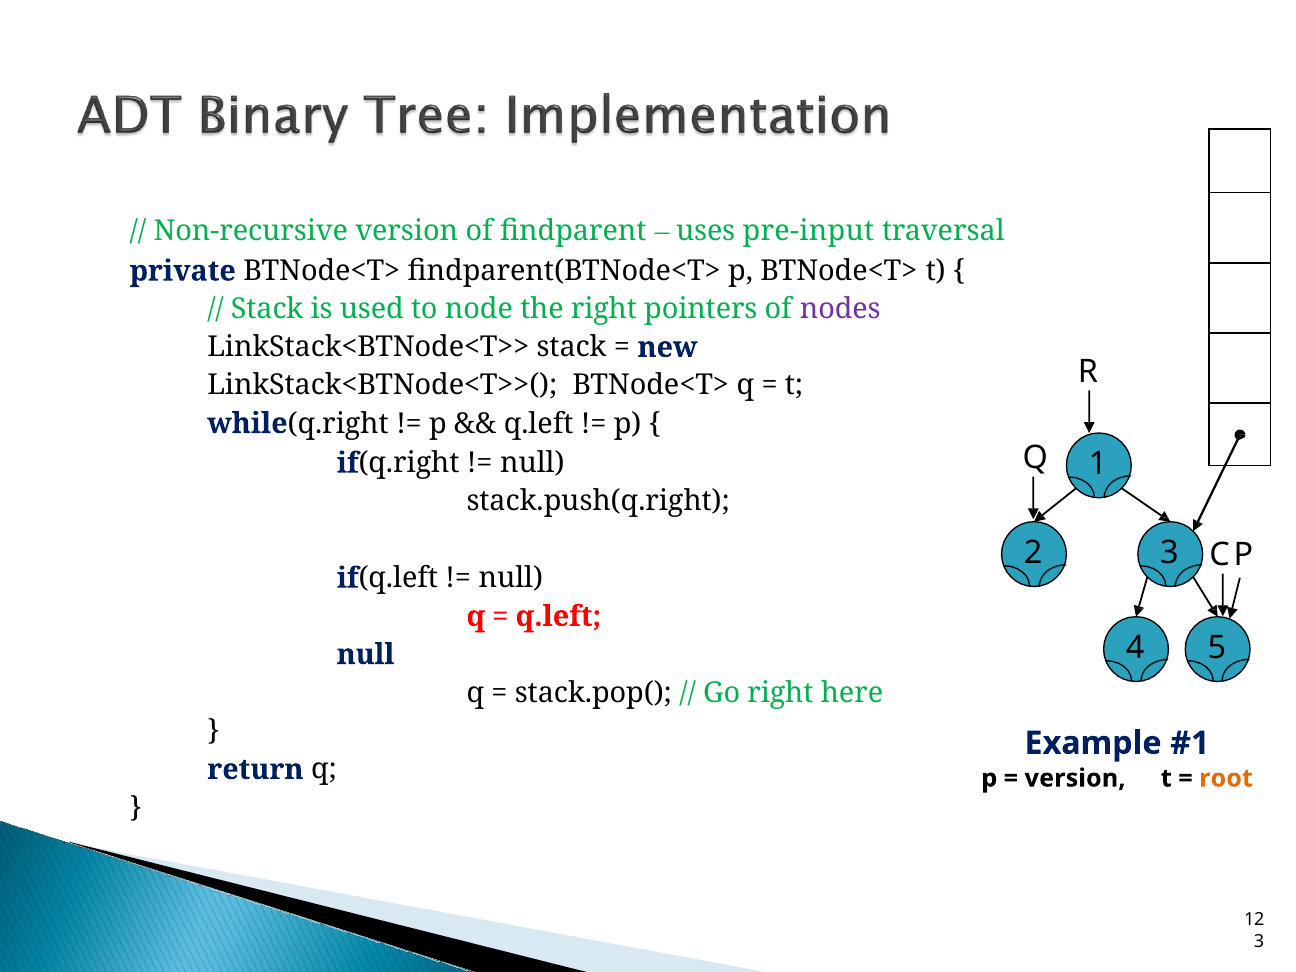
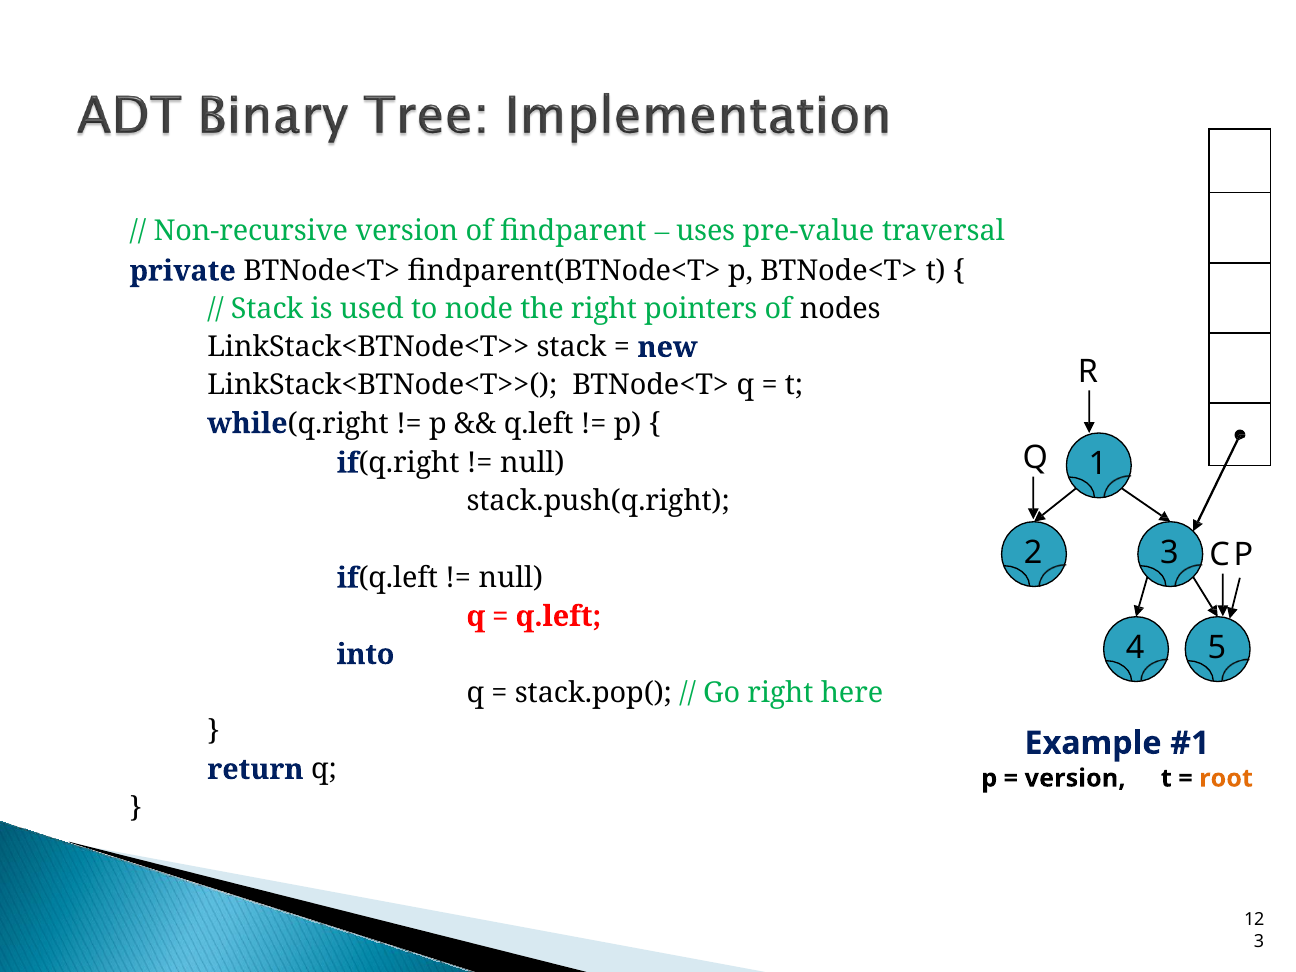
pre-input: pre-input -> pre-value
nodes colour: purple -> black
null at (366, 655): null -> into
